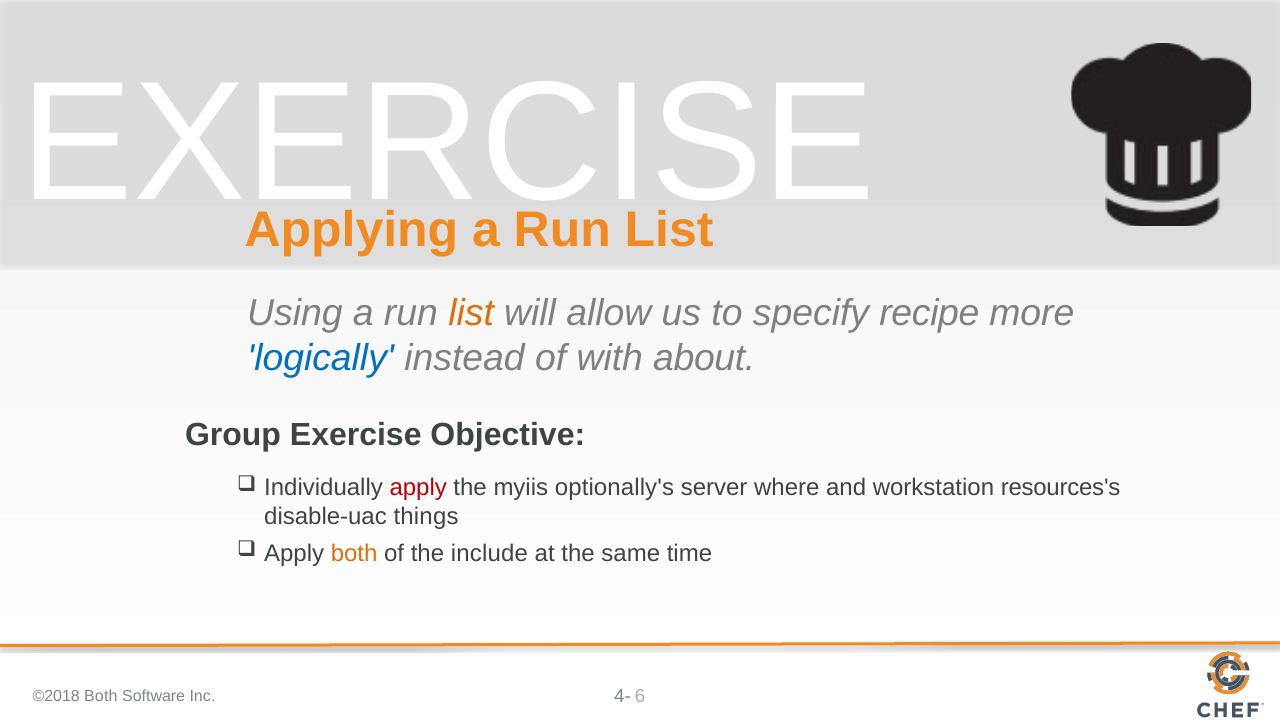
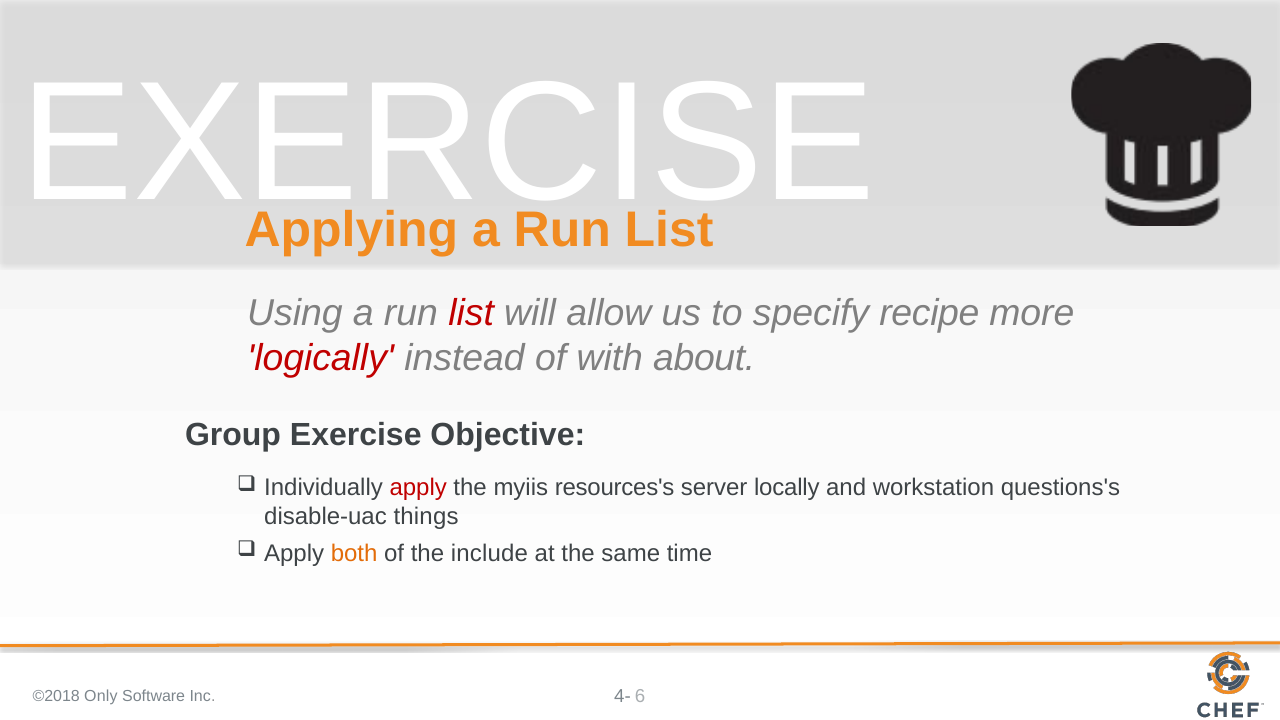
list at (471, 313) colour: orange -> red
logically colour: blue -> red
optionally's: optionally's -> resources's
where: where -> locally
resources's: resources's -> questions's
©2018 Both: Both -> Only
